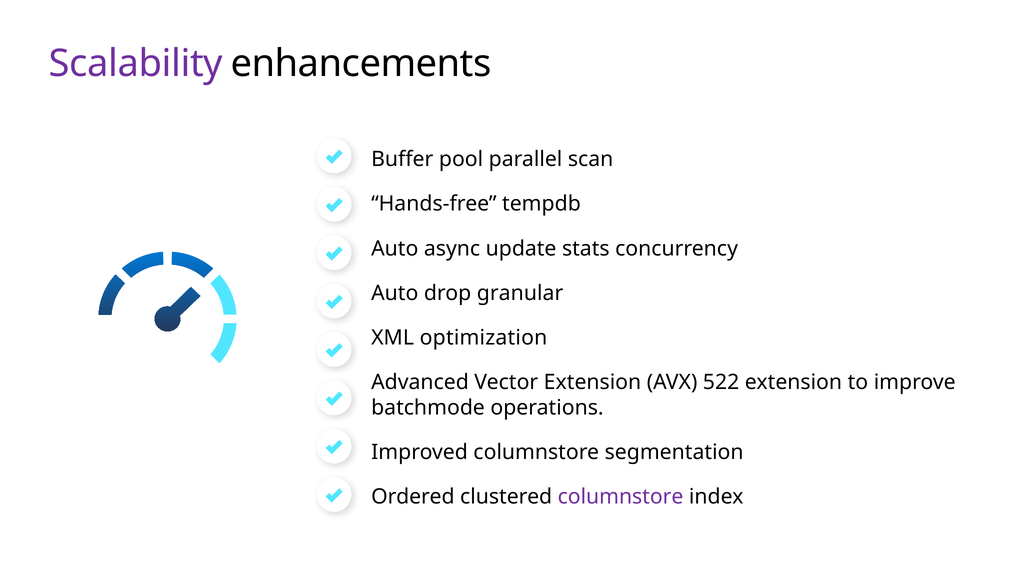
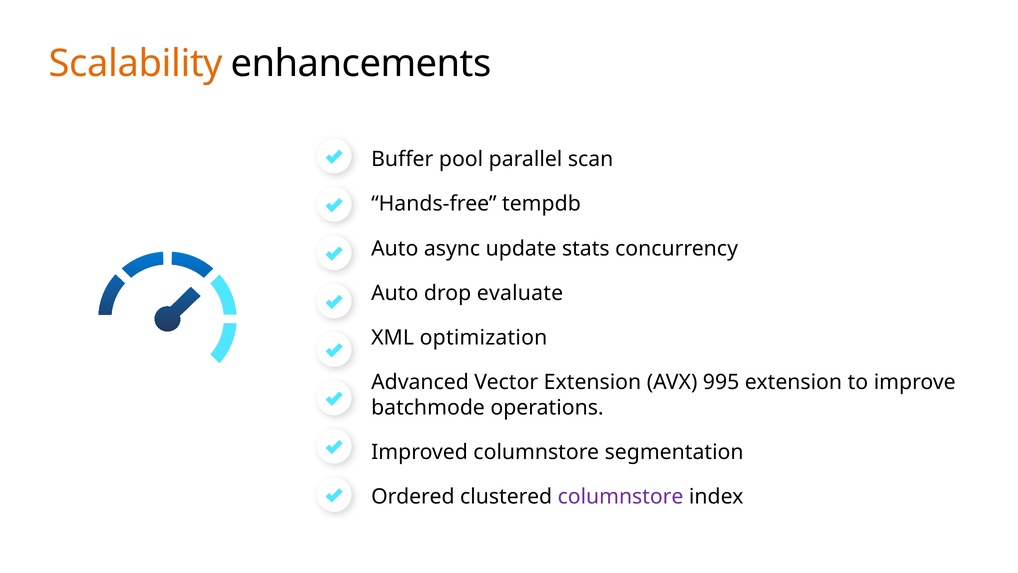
Scalability colour: purple -> orange
granular: granular -> evaluate
522: 522 -> 995
